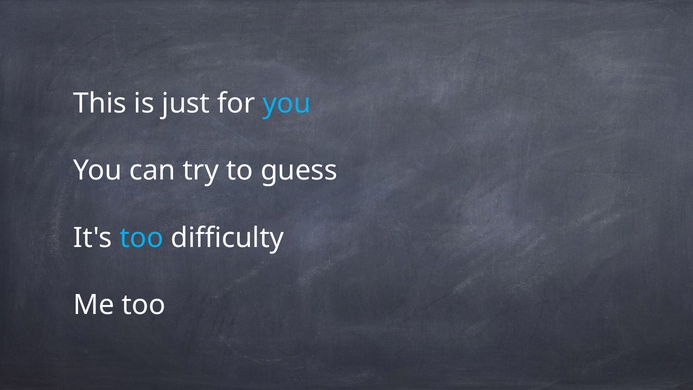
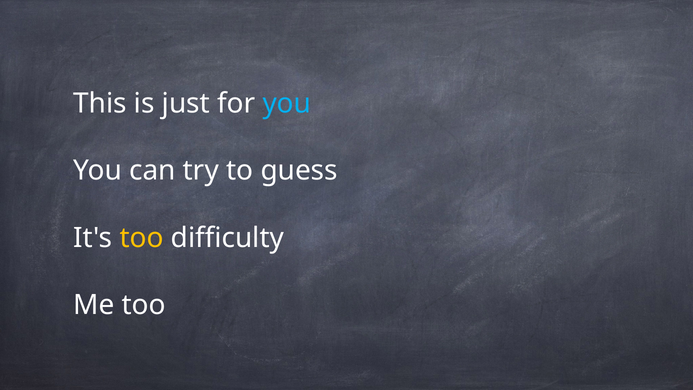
too at (142, 238) colour: light blue -> yellow
